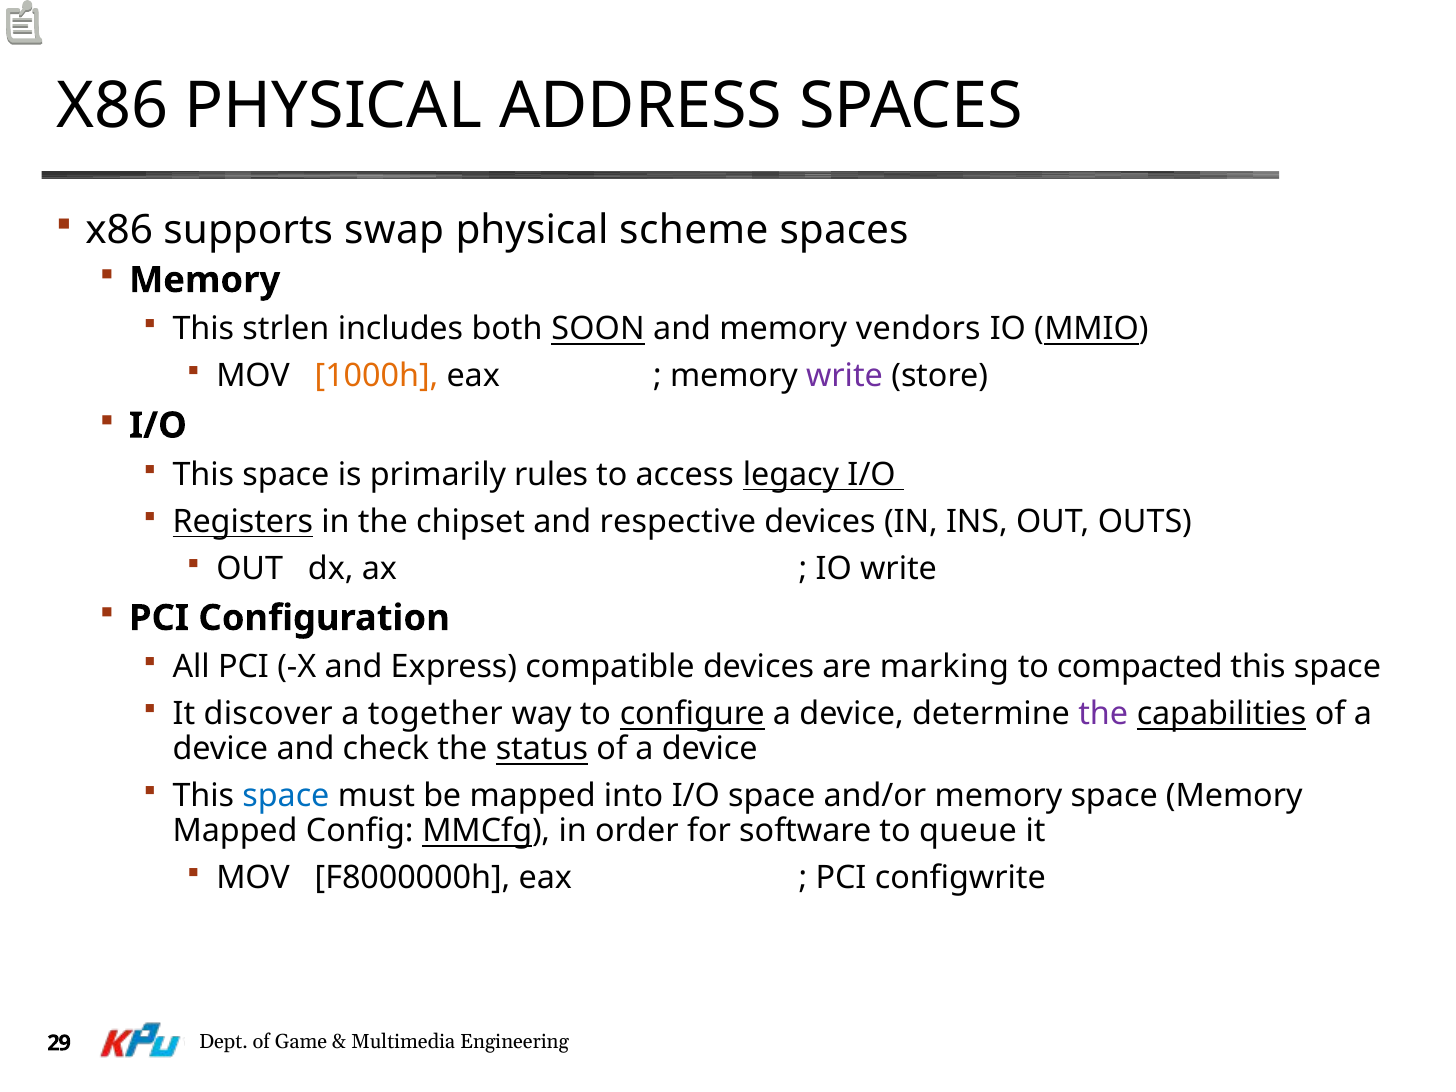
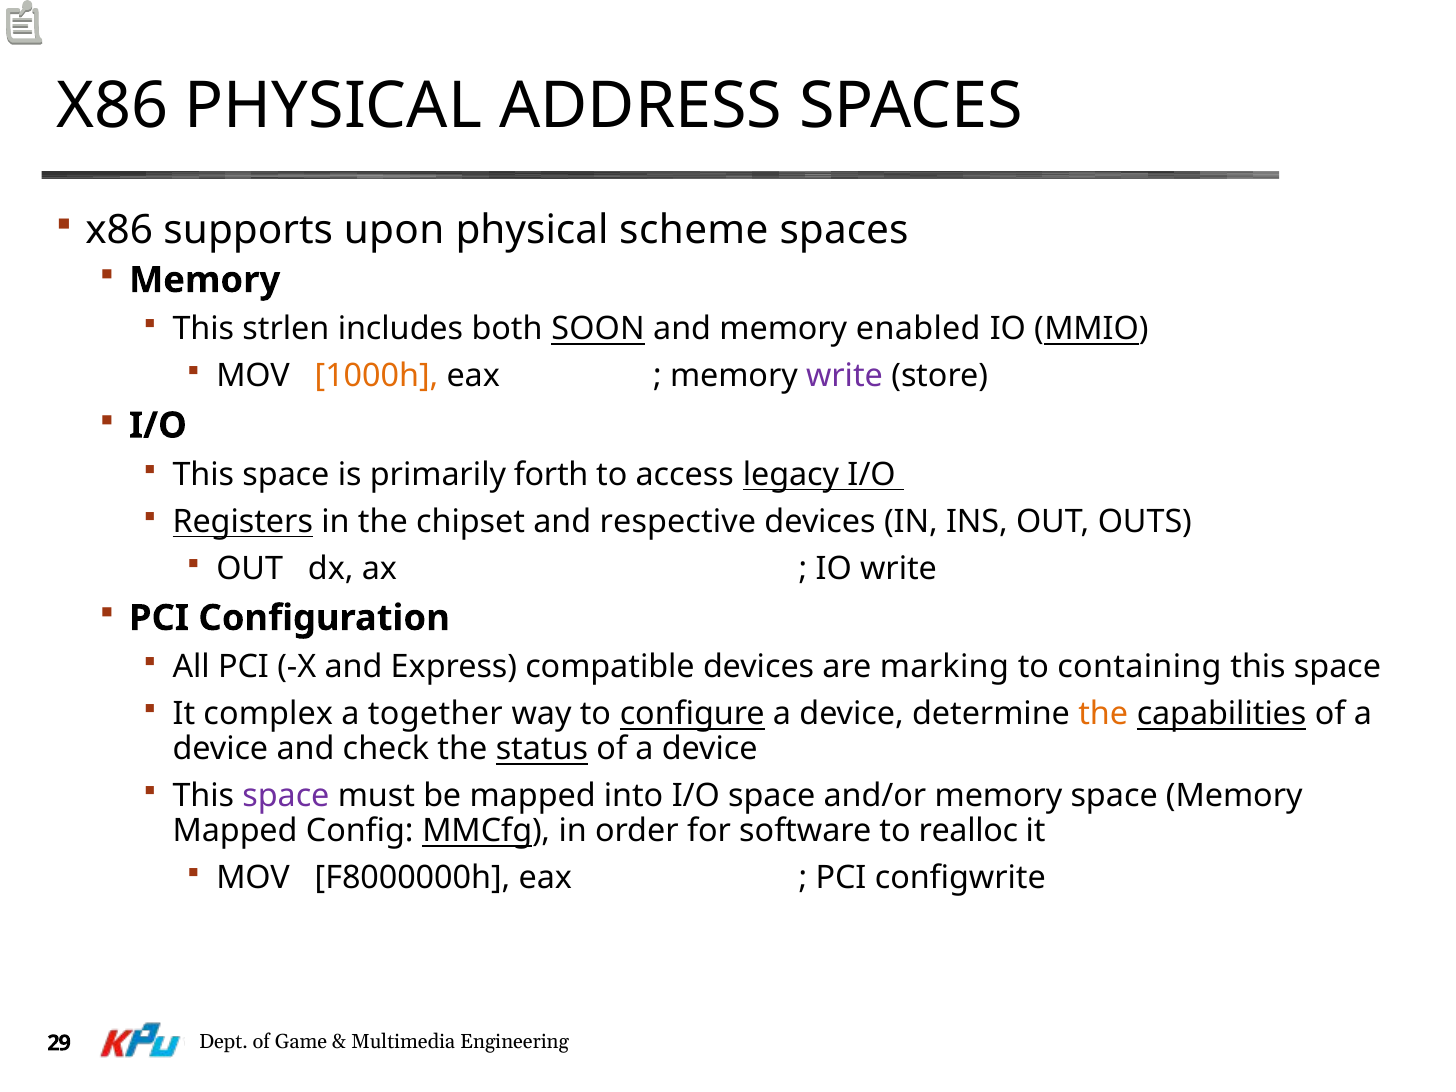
swap: swap -> upon
vendors: vendors -> enabled
rules: rules -> forth
compacted: compacted -> containing
discover: discover -> complex
the at (1103, 714) colour: purple -> orange
space at (286, 796) colour: blue -> purple
queue: queue -> realloc
